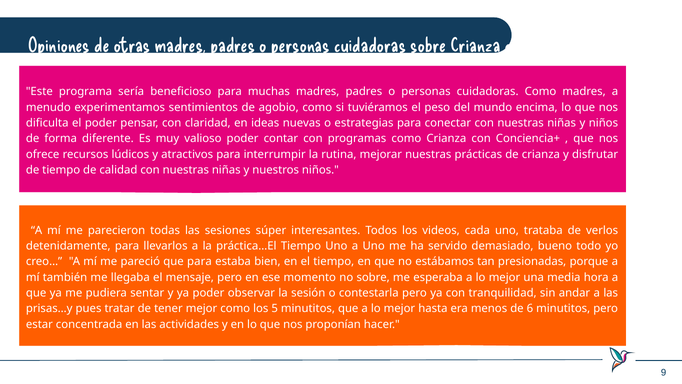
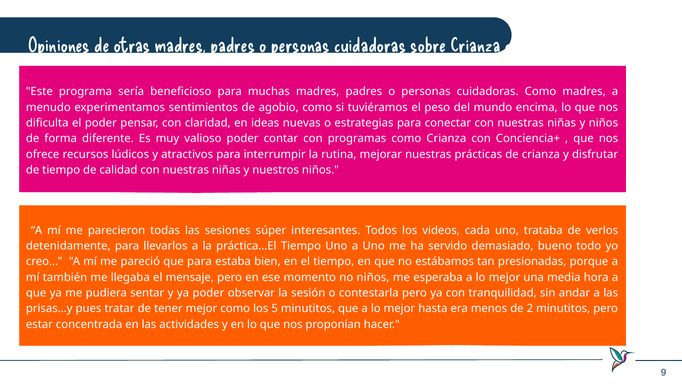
no sobre: sobre -> niños
6: 6 -> 2
